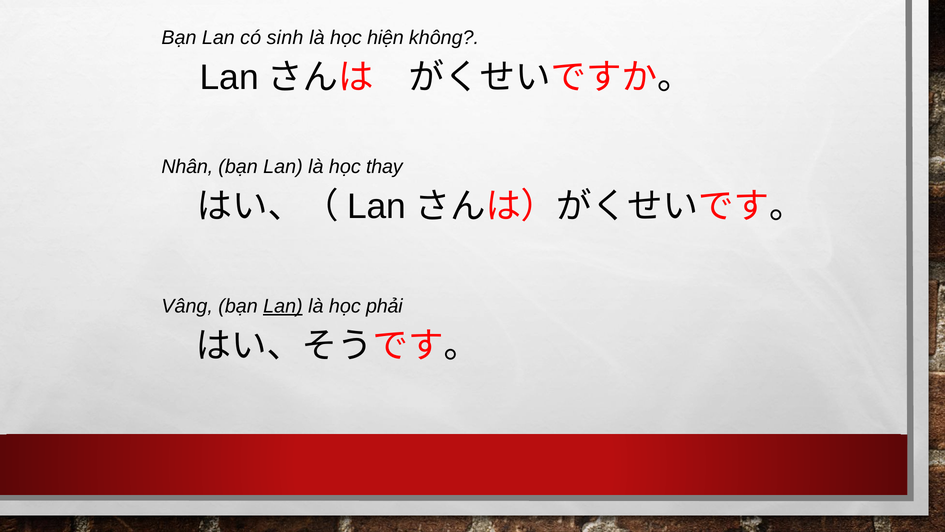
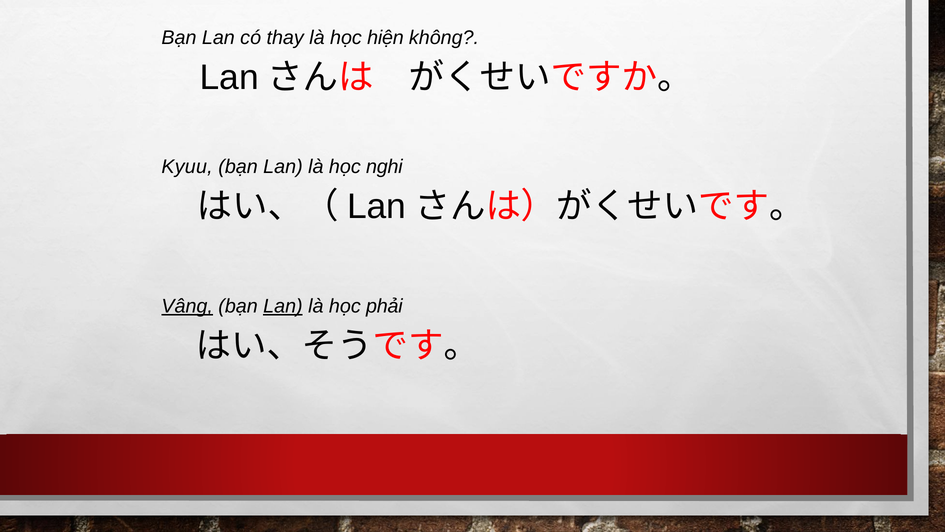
sinh: sinh -> thay
Nhân: Nhân -> Kyuu
thay: thay -> nghi
Vâng underline: none -> present
